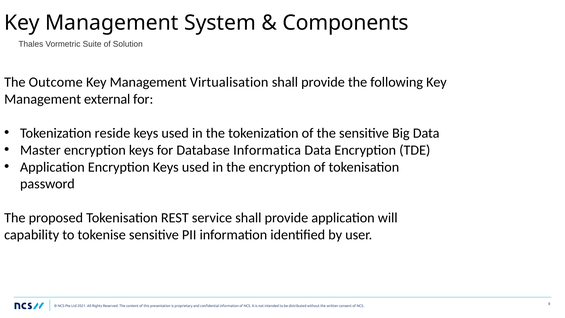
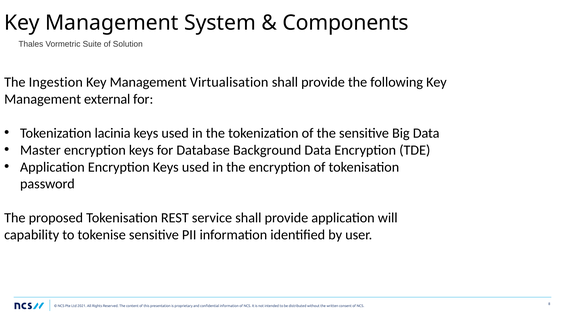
Outcome: Outcome -> Ingestion
reside: reside -> lacinia
Informatica: Informatica -> Background
